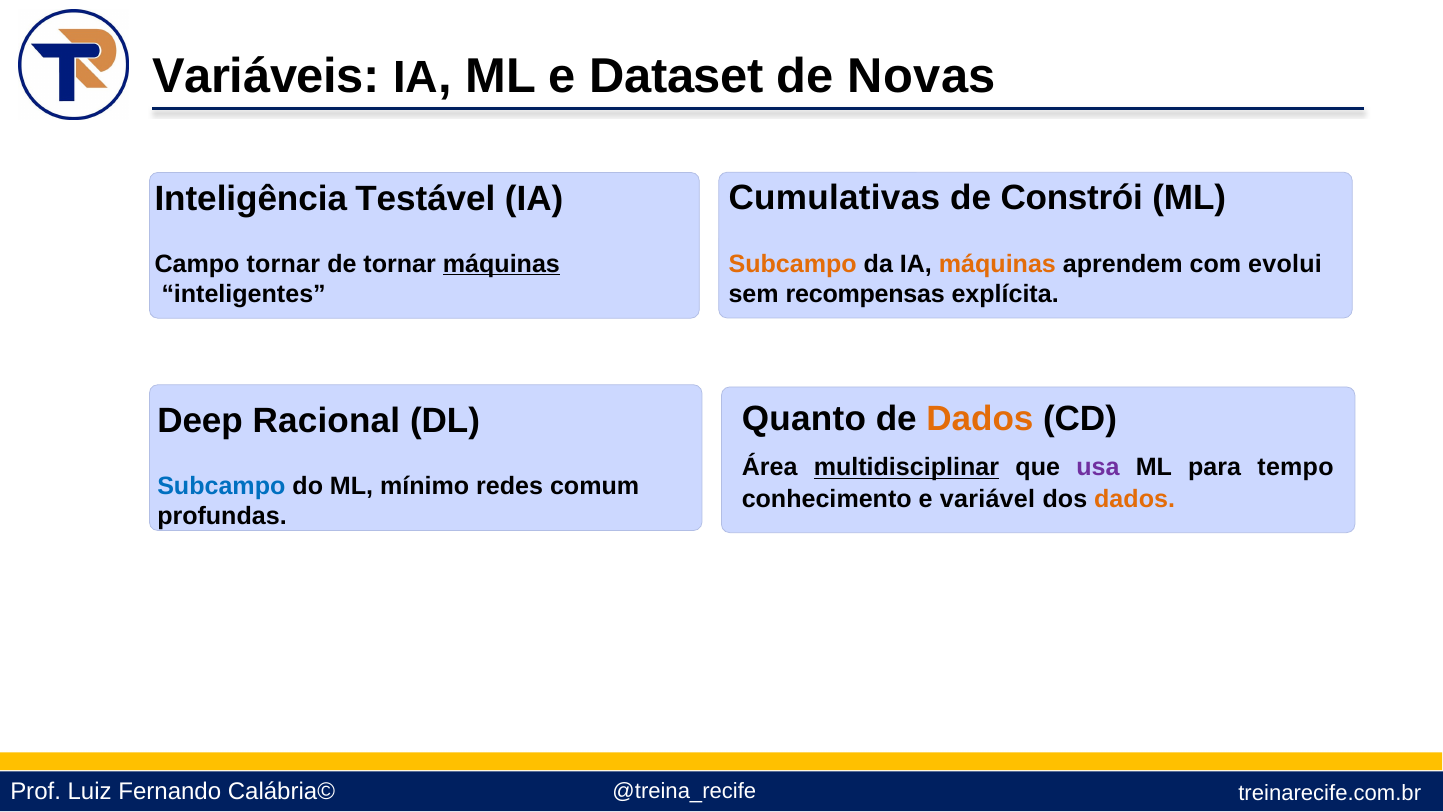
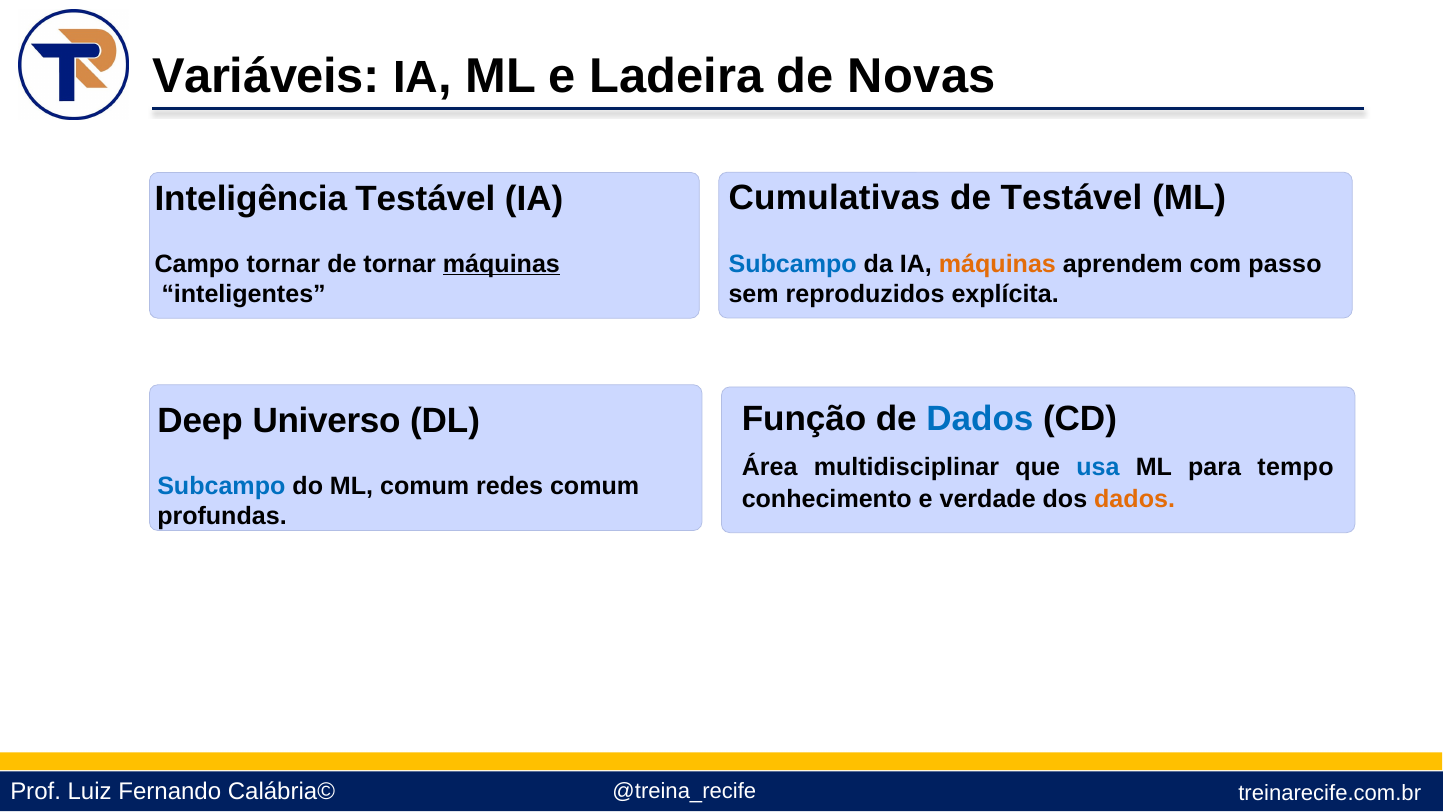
Dataset: Dataset -> Ladeira
de Constrói: Constrói -> Testável
Subcampo at (793, 264) colour: orange -> blue
evolui: evolui -> passo
recompensas: recompensas -> reproduzidos
Quanto: Quanto -> Função
Dados at (980, 419) colour: orange -> blue
Racional: Racional -> Universo
multidisciplinar underline: present -> none
usa colour: purple -> blue
ML mínimo: mínimo -> comum
variável: variável -> verdade
